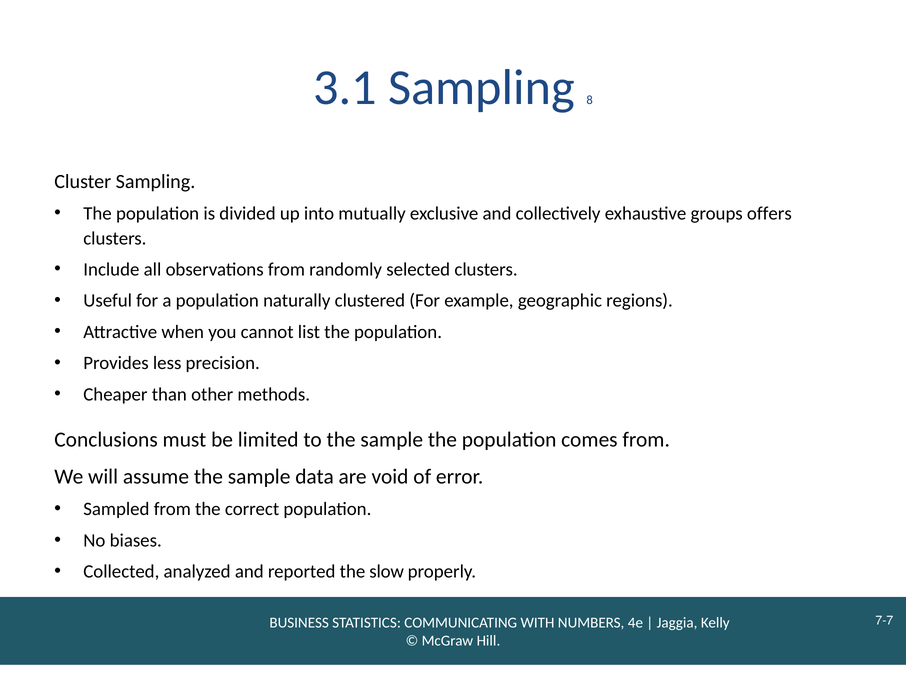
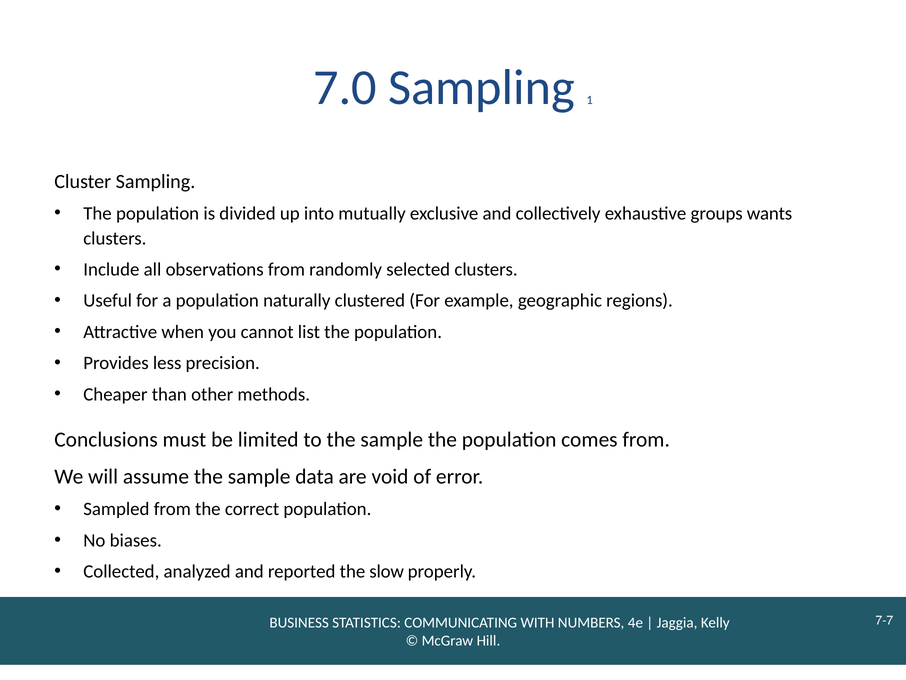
3.1: 3.1 -> 7.0
8: 8 -> 1
offers: offers -> wants
